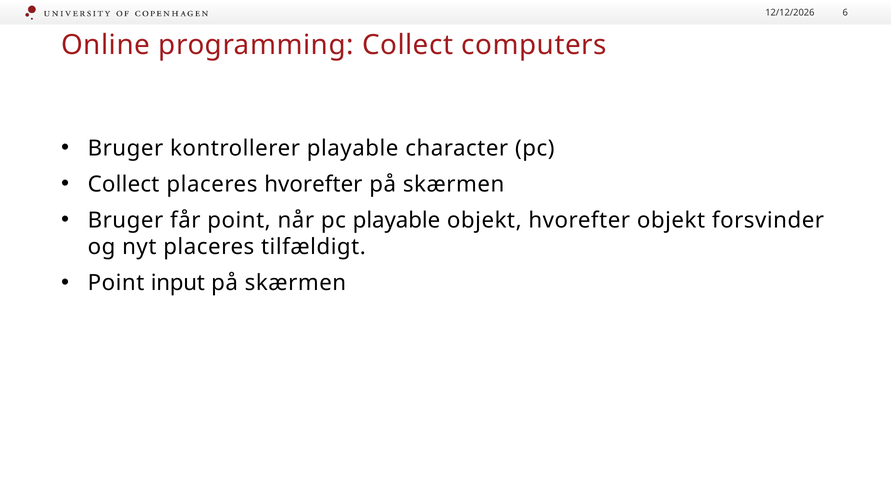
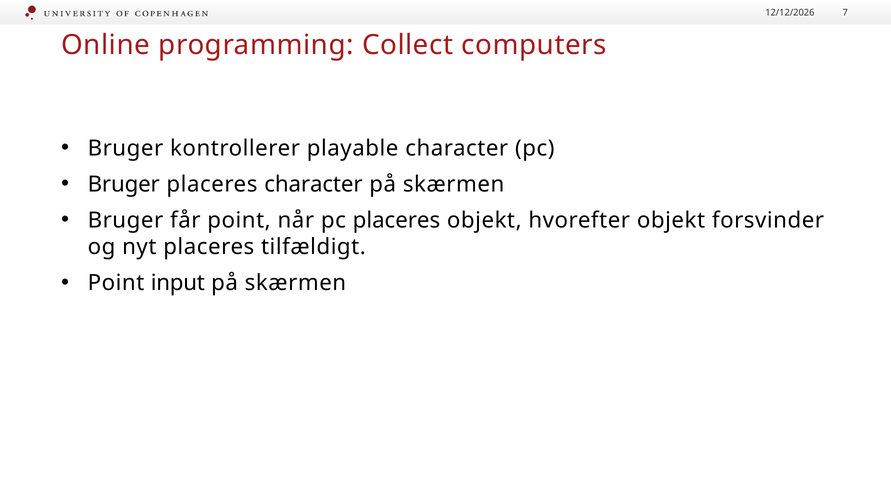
6: 6 -> 7
Collect at (124, 184): Collect -> Bruger
placeres hvorefter: hvorefter -> character
pc playable: playable -> placeres
